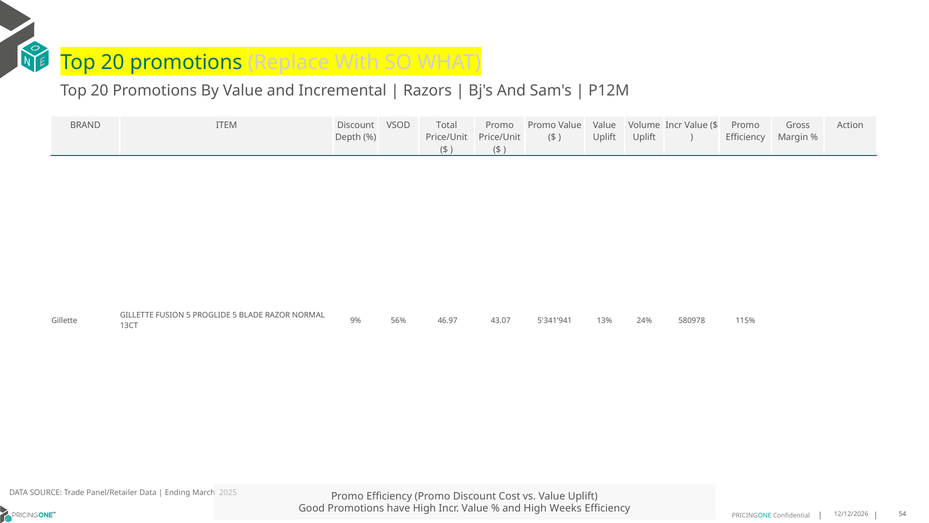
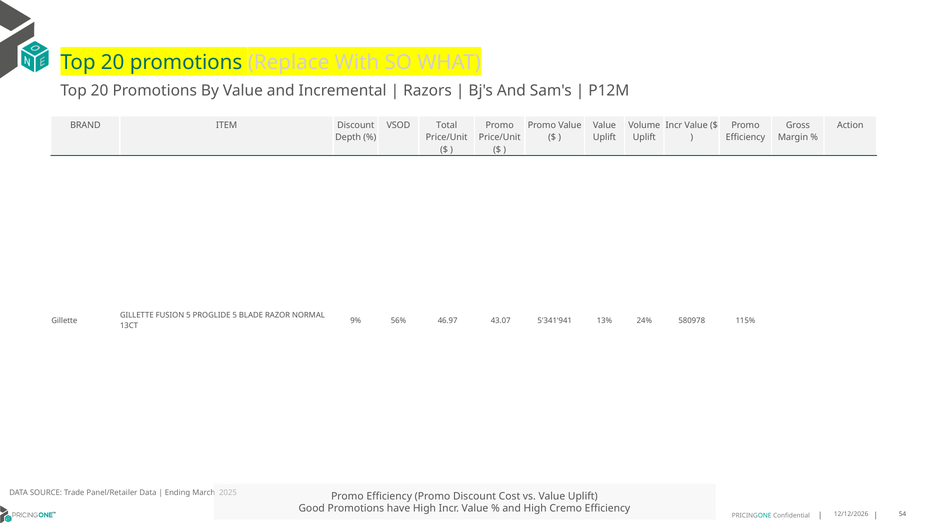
Weeks: Weeks -> Cremo
